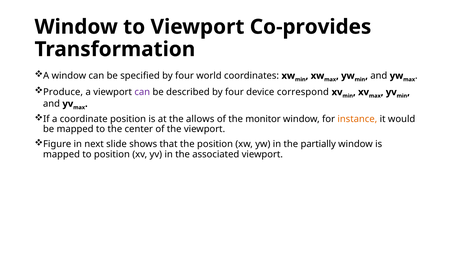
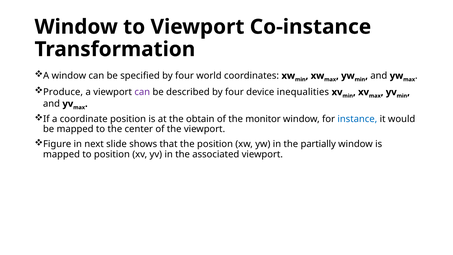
Co-provides: Co-provides -> Co-instance
correspond: correspond -> inequalities
allows: allows -> obtain
instance colour: orange -> blue
